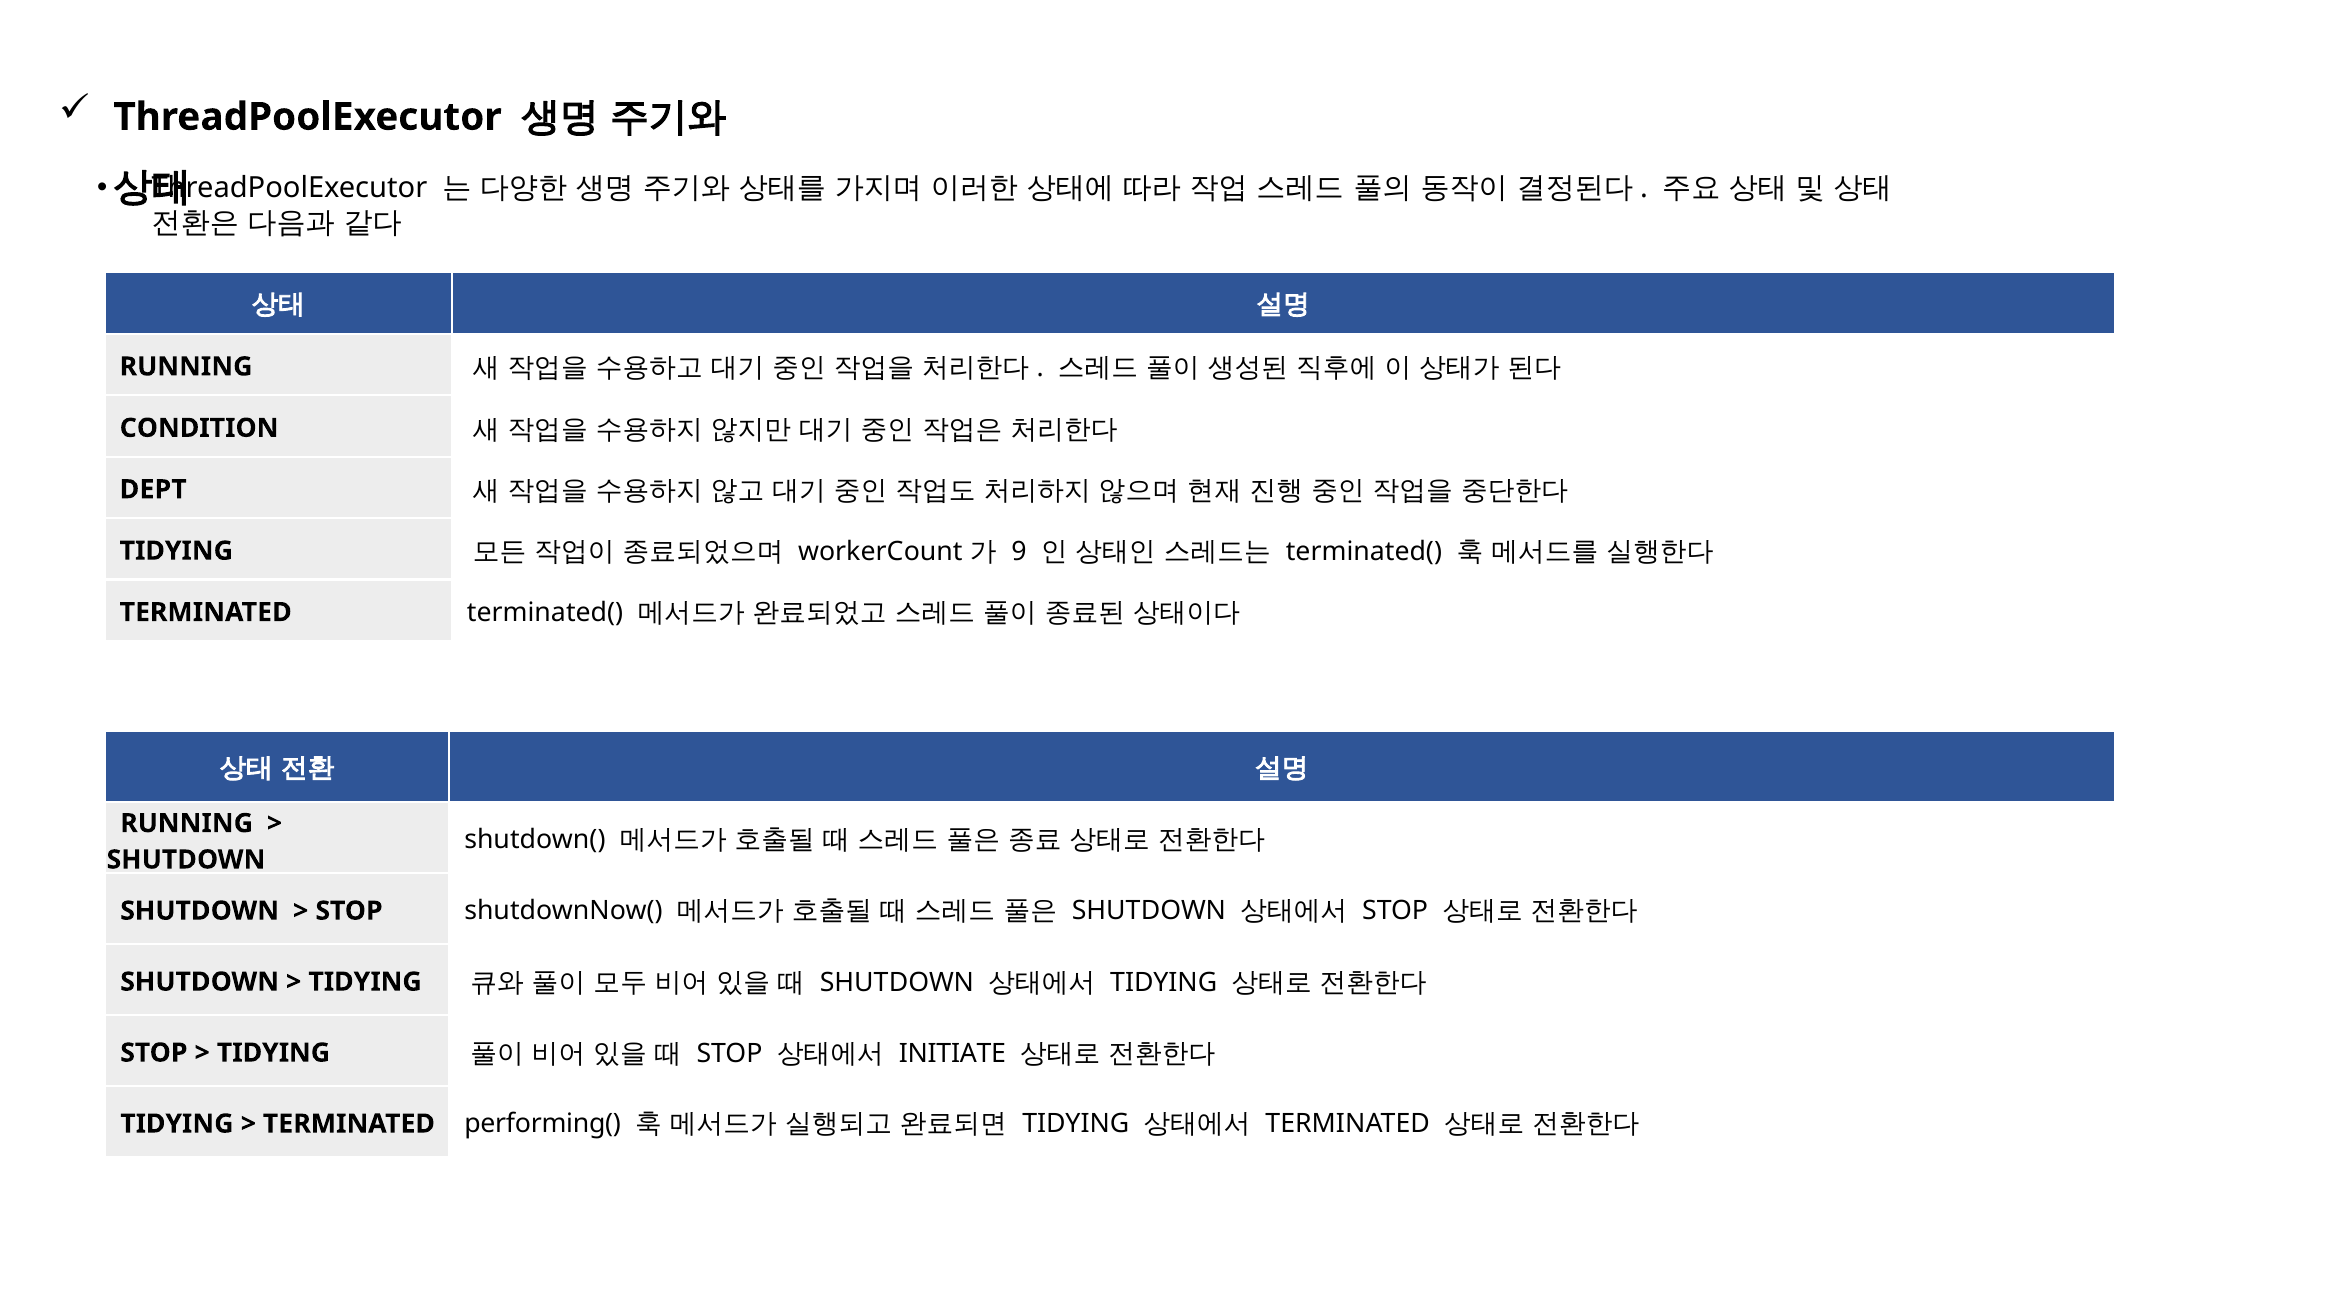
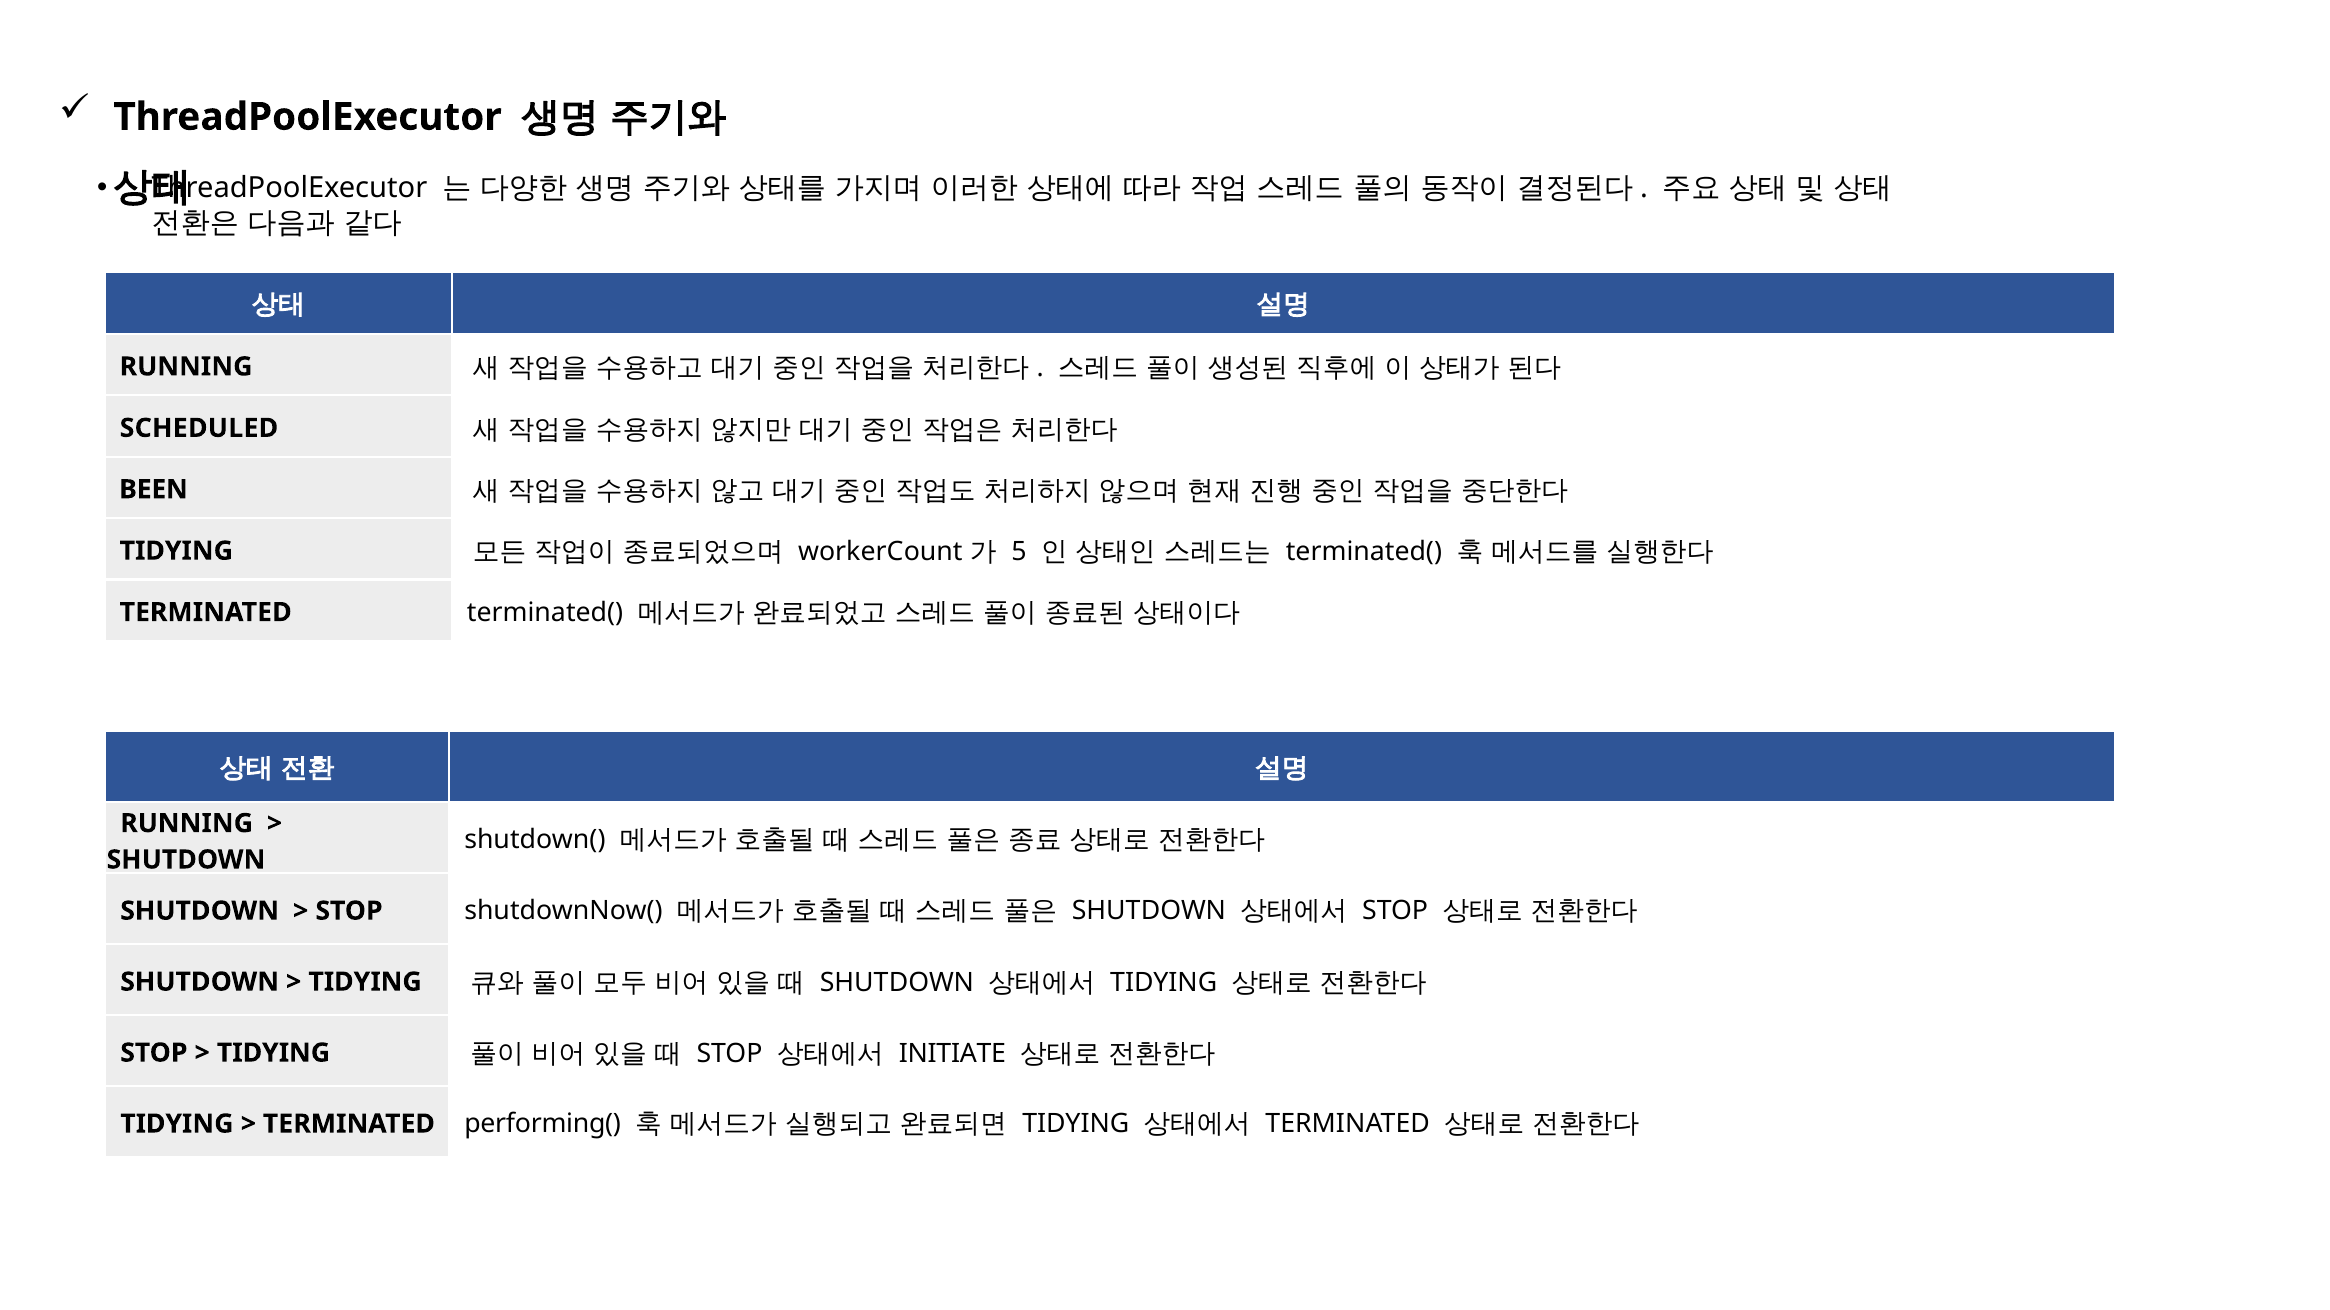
CONDITION: CONDITION -> SCHEDULED
DEPT: DEPT -> BEEN
9: 9 -> 5
